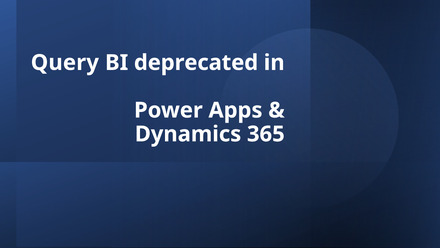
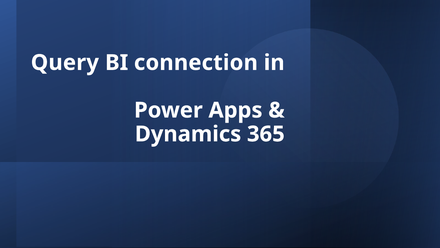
deprecated: deprecated -> connection
